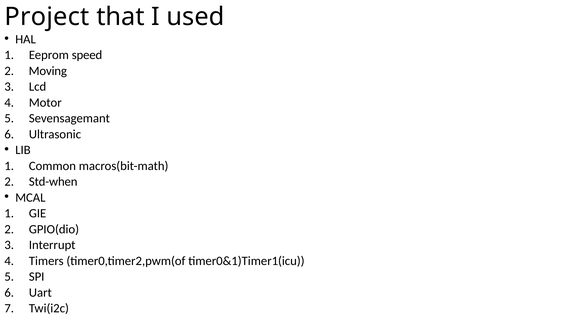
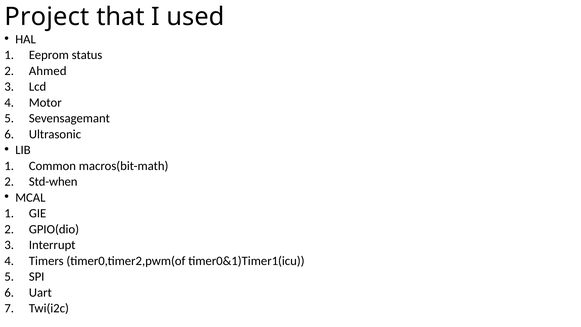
speed: speed -> status
Moving: Moving -> Ahmed
